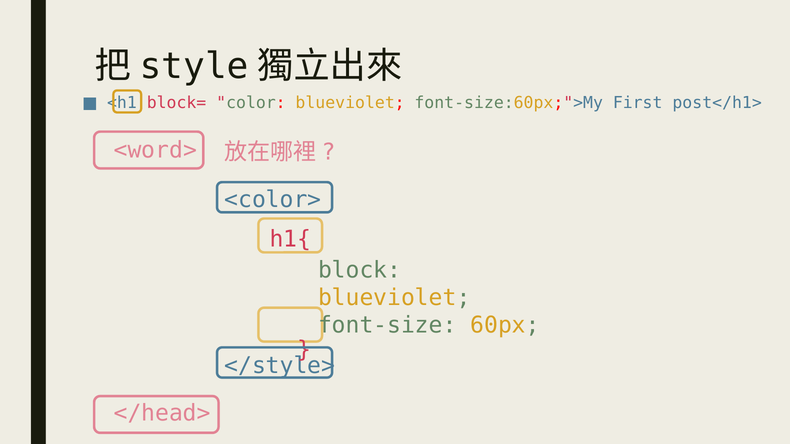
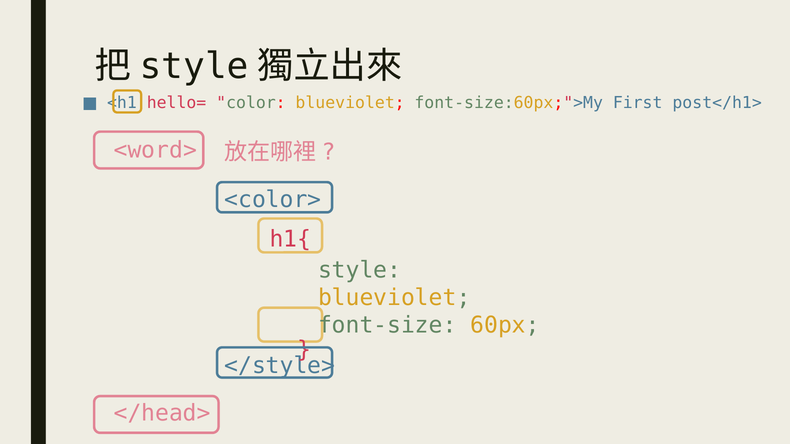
block=: block= -> hello=
block at (360, 270): block -> style
